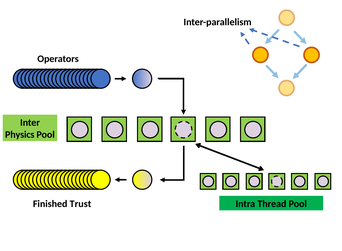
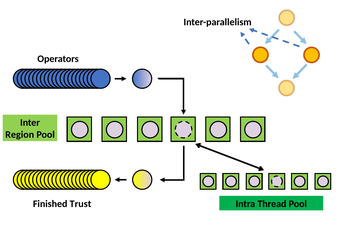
Physics: Physics -> Region
